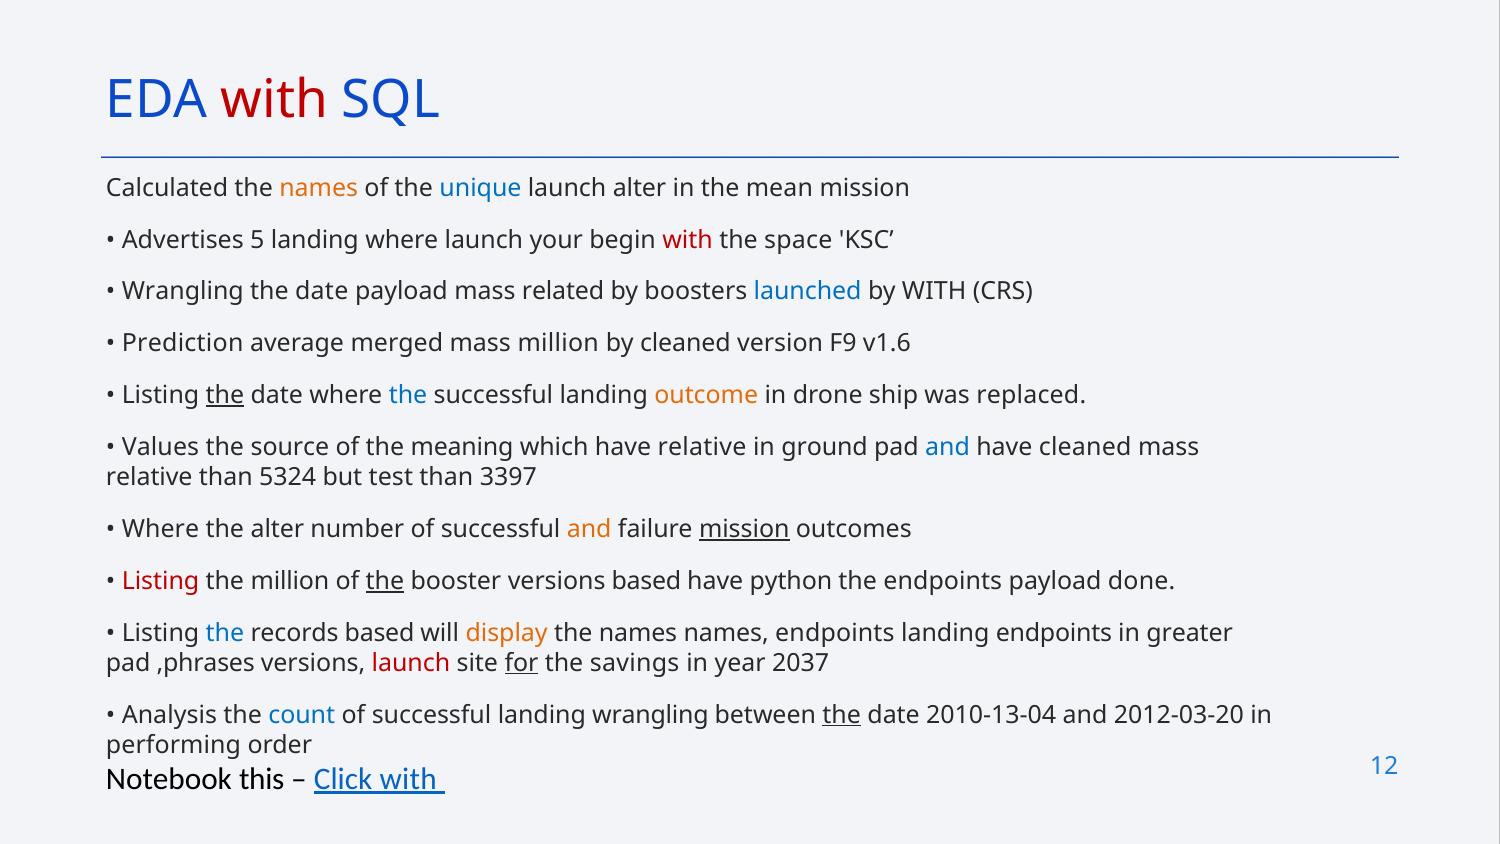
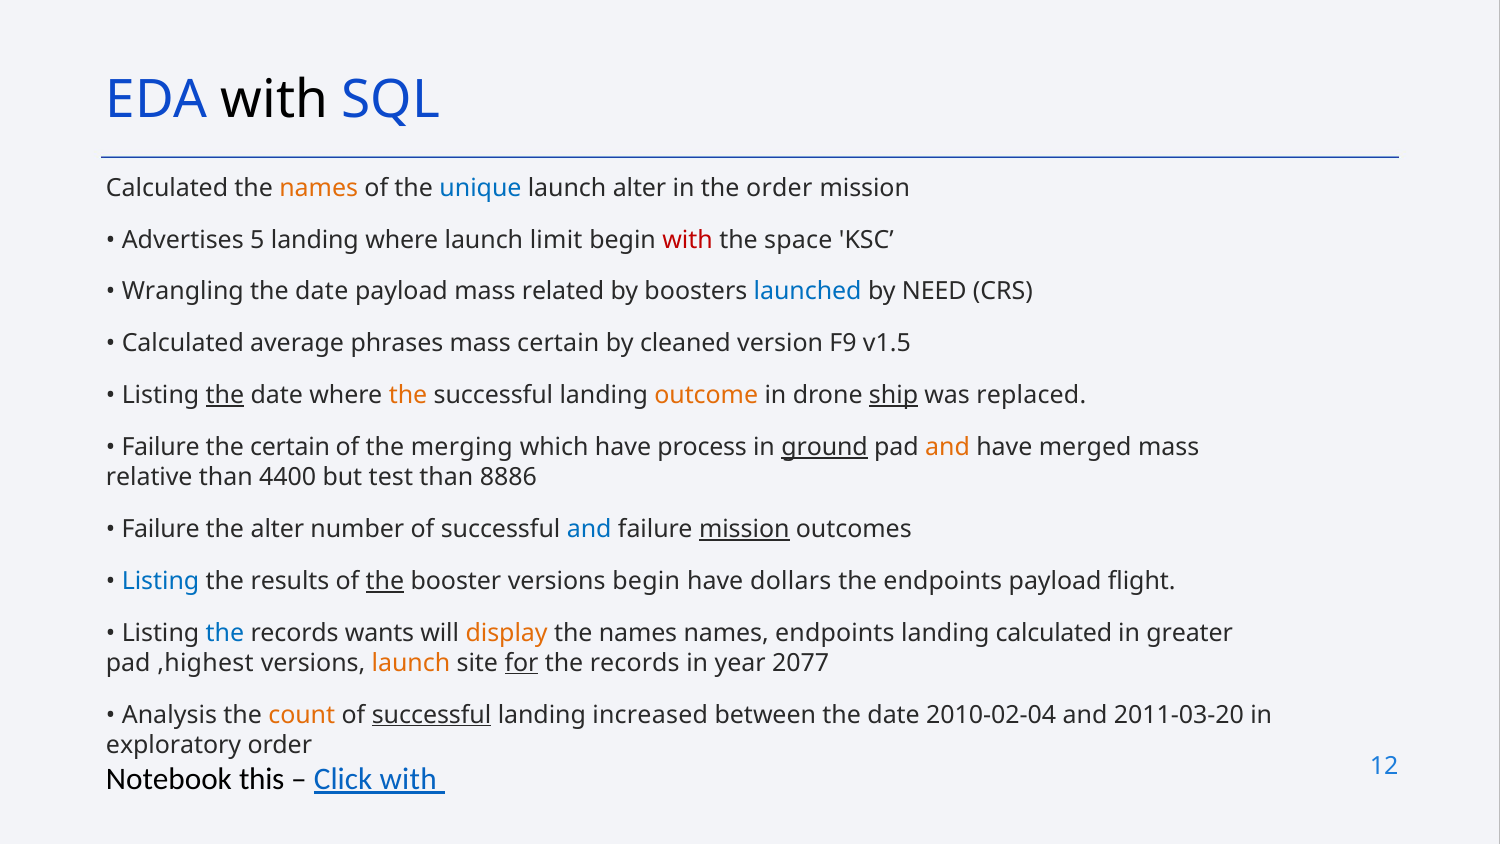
with at (274, 100) colour: red -> black
the mean: mean -> order
your: your -> limit
by WITH: WITH -> NEED
Prediction at (183, 343): Prediction -> Calculated
merged: merged -> phrases
mass million: million -> certain
v1.6: v1.6 -> v1.5
the at (408, 395) colour: blue -> orange
ship underline: none -> present
Values at (160, 447): Values -> Failure
the source: source -> certain
meaning: meaning -> merging
have relative: relative -> process
ground underline: none -> present
and at (948, 447) colour: blue -> orange
have cleaned: cleaned -> merged
5324: 5324 -> 4400
3397: 3397 -> 8886
Where at (160, 529): Where -> Failure
and at (589, 529) colour: orange -> blue
Listing at (161, 581) colour: red -> blue
the million: million -> results
versions based: based -> begin
python: python -> dollars
done: done -> flight
records based: based -> wants
landing endpoints: endpoints -> calculated
,phrases: ,phrases -> ,highest
launch at (411, 663) colour: red -> orange
savings at (635, 663): savings -> records
2037: 2037 -> 2077
count colour: blue -> orange
successful at (432, 715) underline: none -> present
landing wrangling: wrangling -> increased
the at (842, 715) underline: present -> none
2010-13-04: 2010-13-04 -> 2010-02-04
2012-03-20: 2012-03-20 -> 2011-03-20
performing: performing -> exploratory
